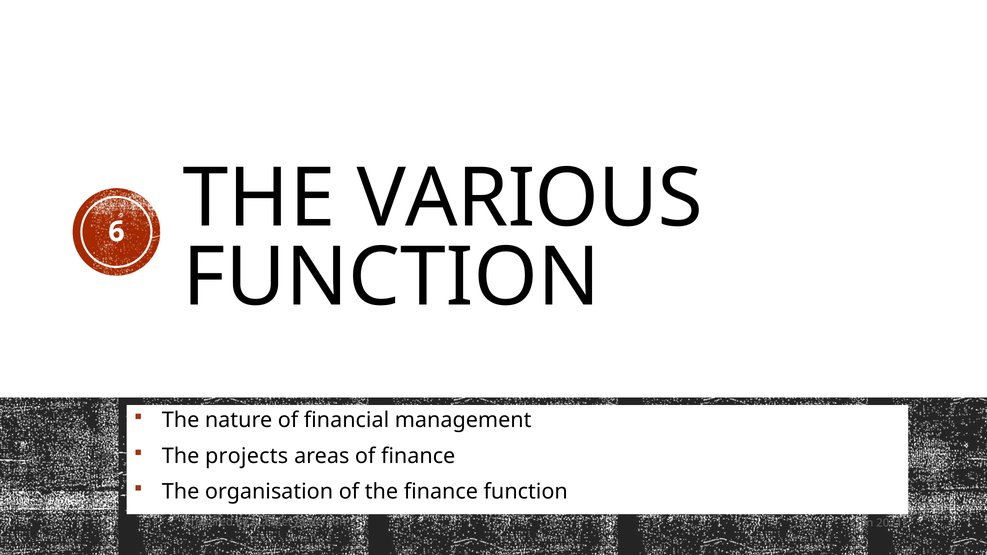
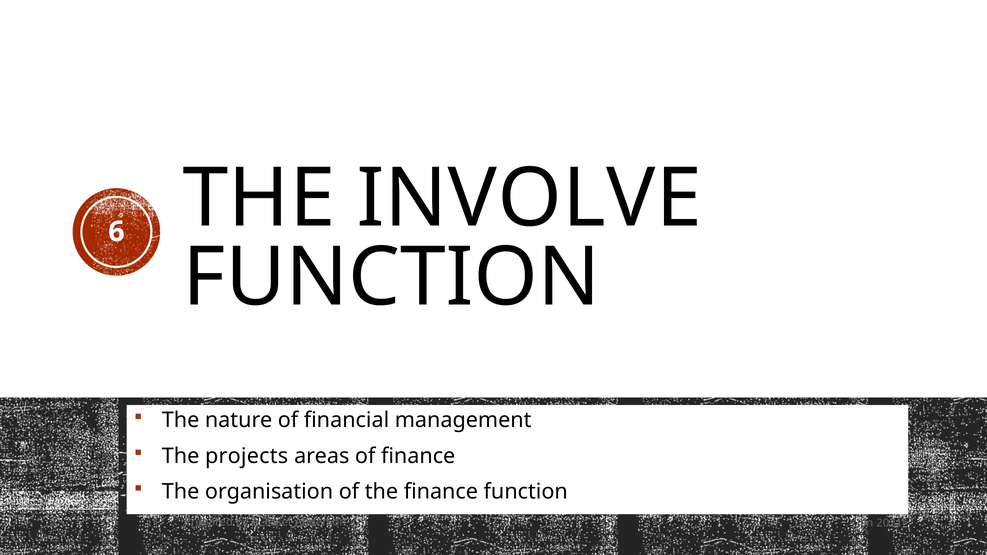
VARIOUS: VARIOUS -> INVOLVE
